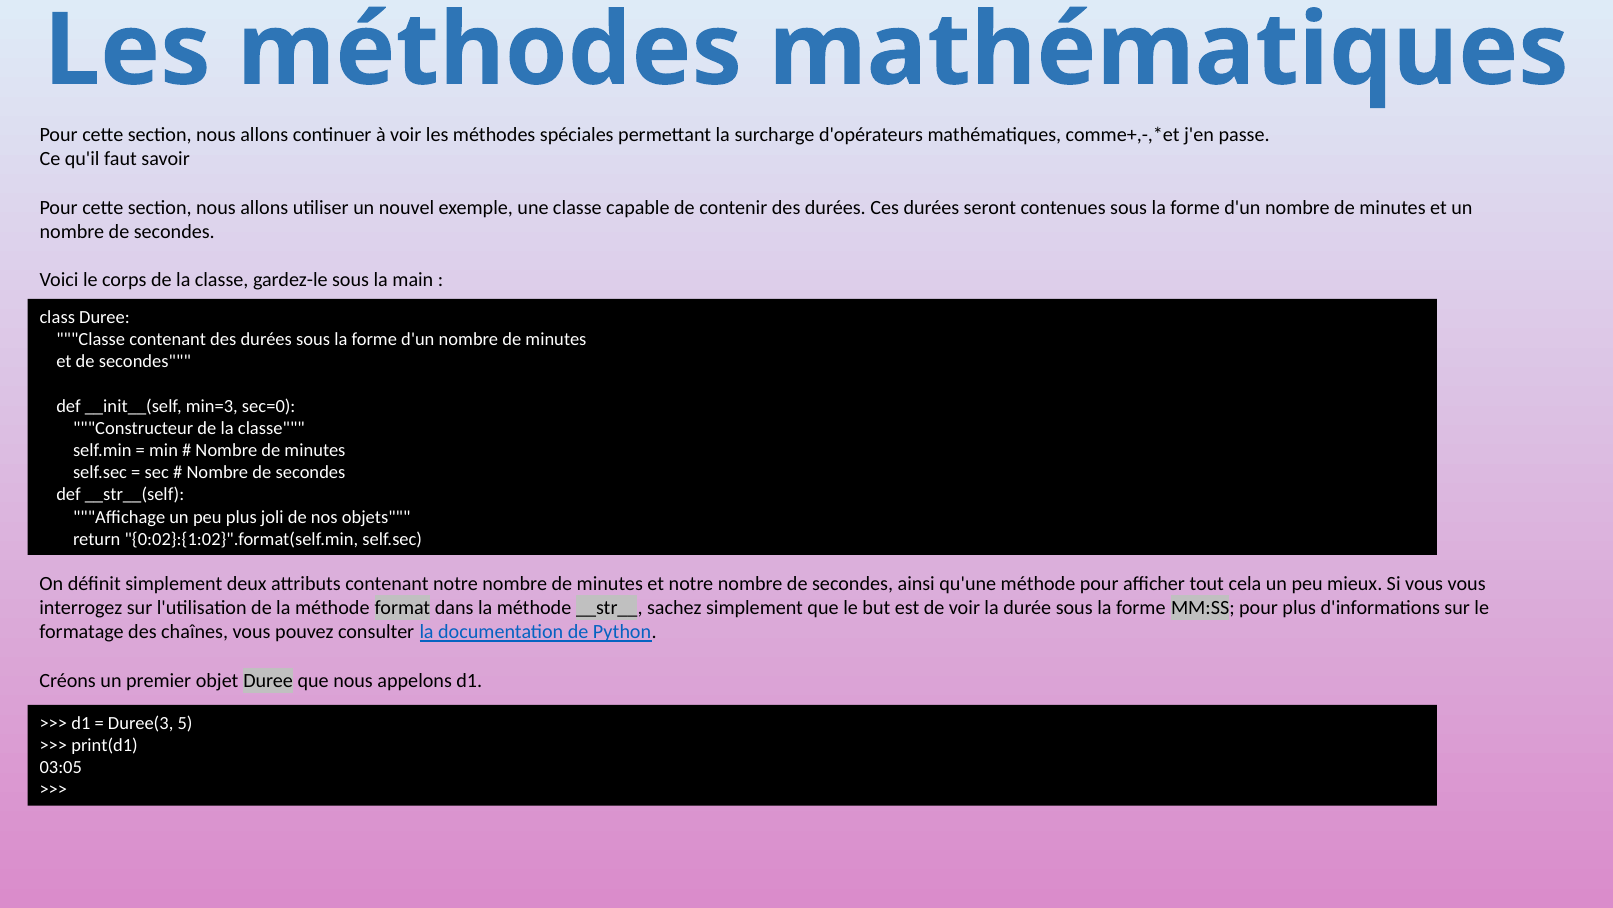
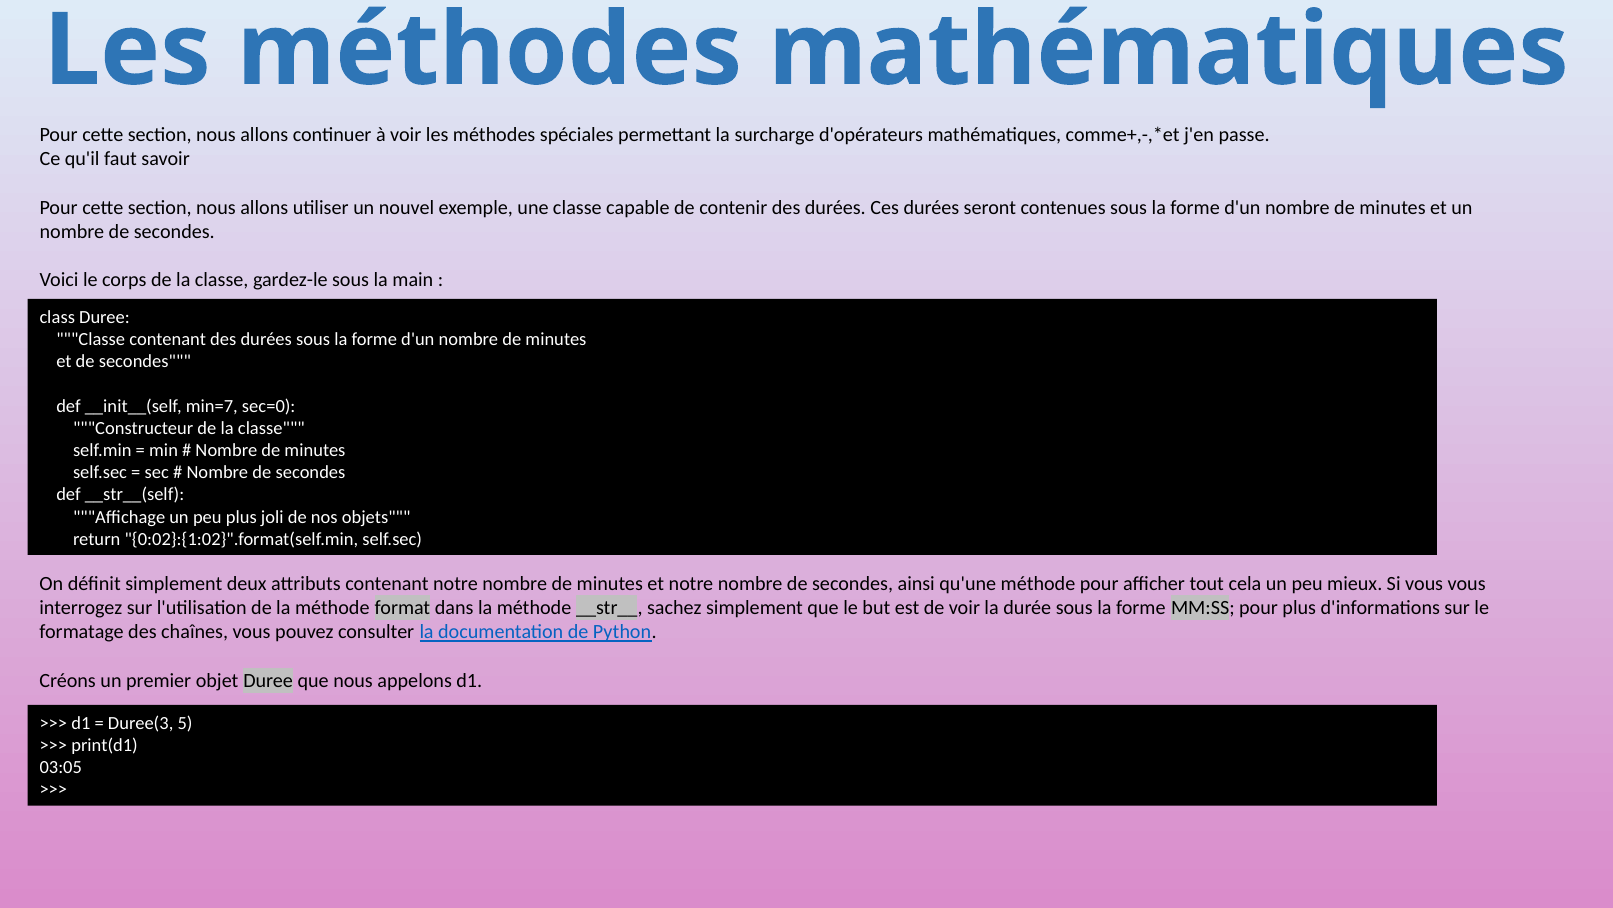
min=3: min=3 -> min=7
